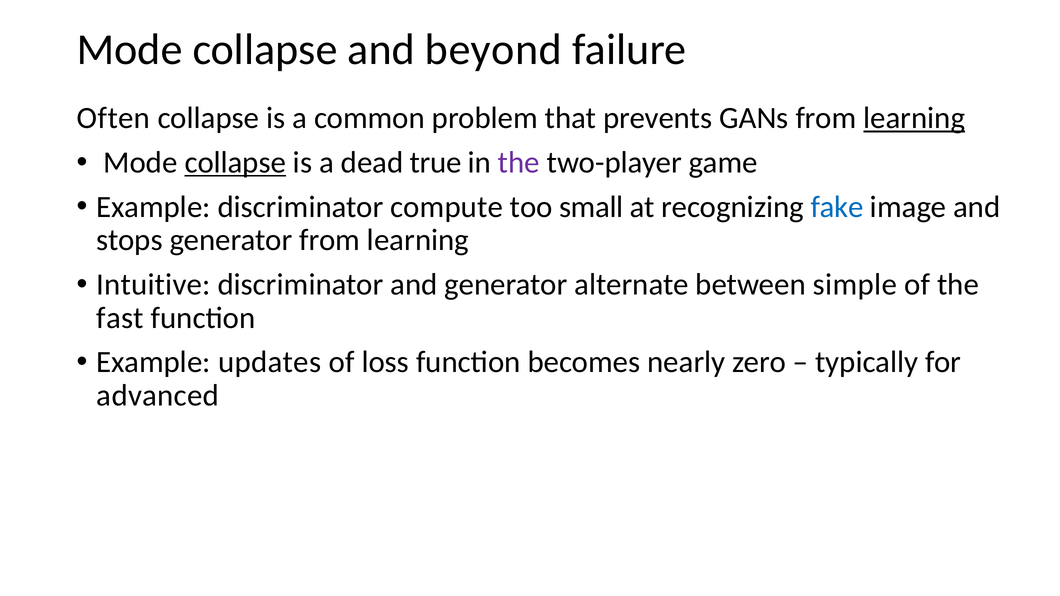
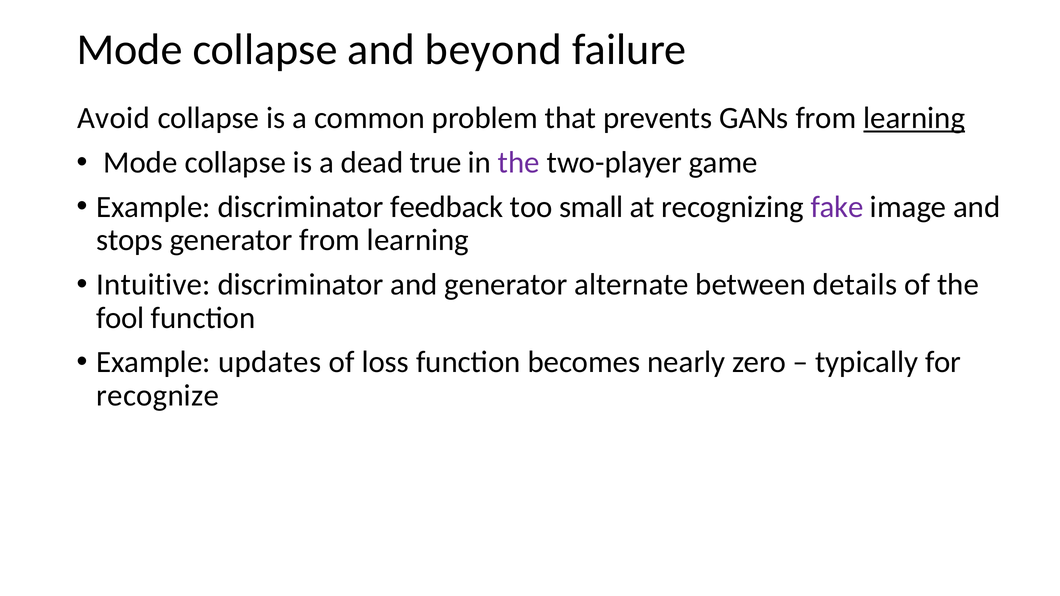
Often: Often -> Avoid
collapse at (235, 163) underline: present -> none
compute: compute -> feedback
fake colour: blue -> purple
simple: simple -> details
fast: fast -> fool
advanced: advanced -> recognize
